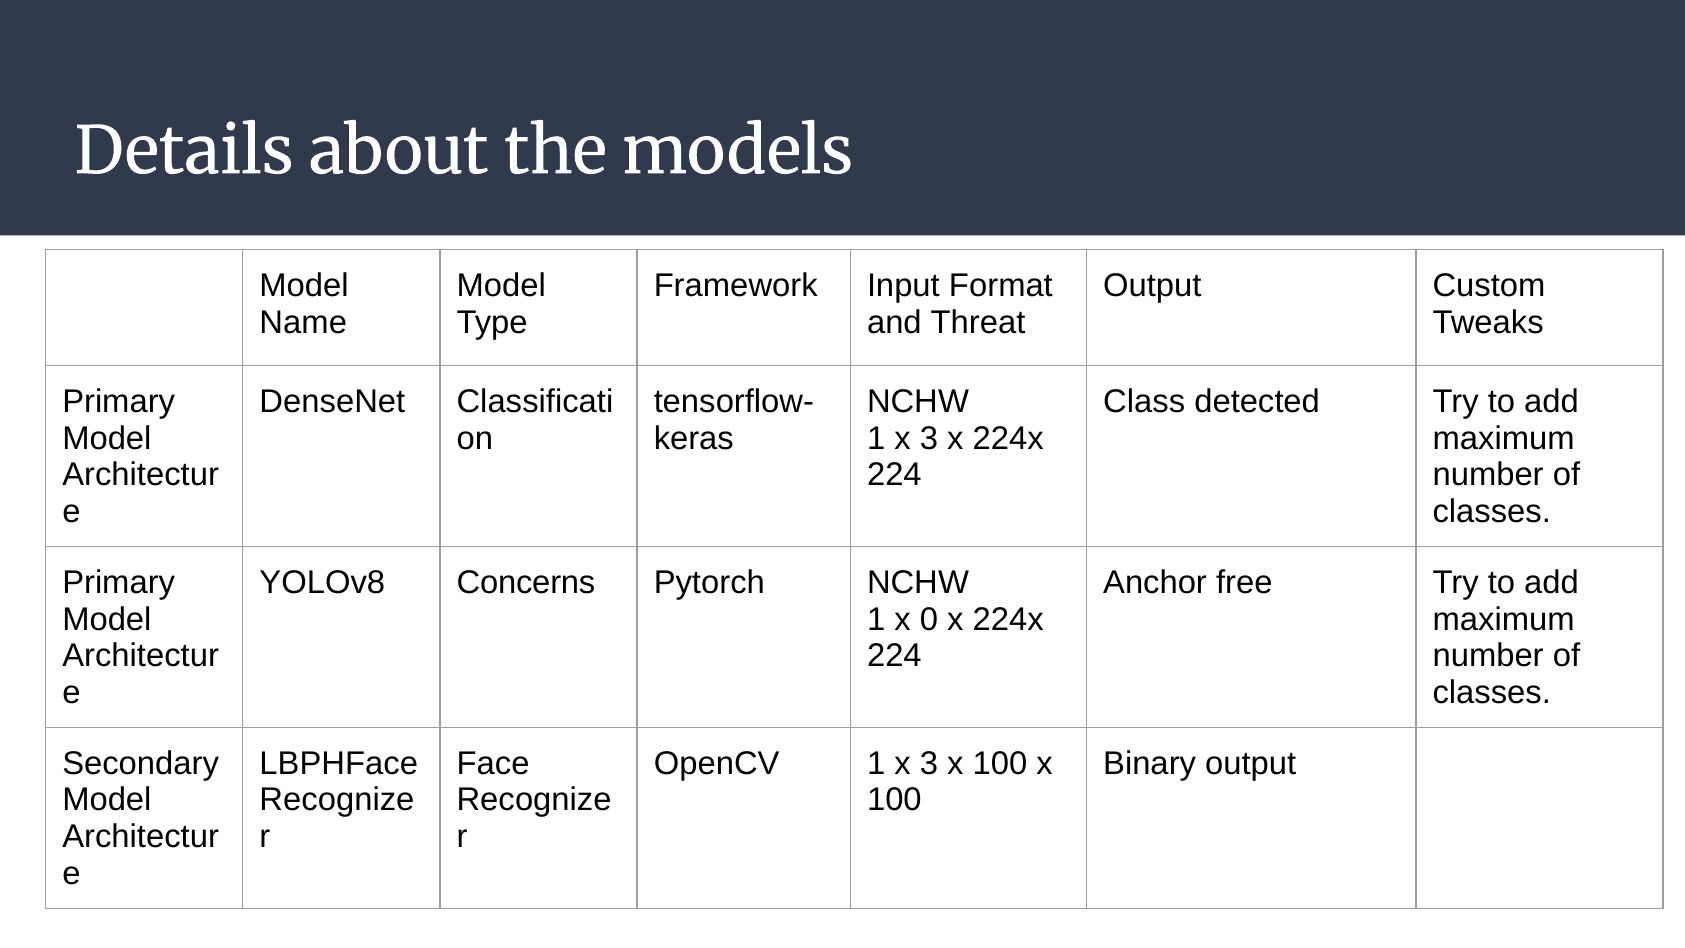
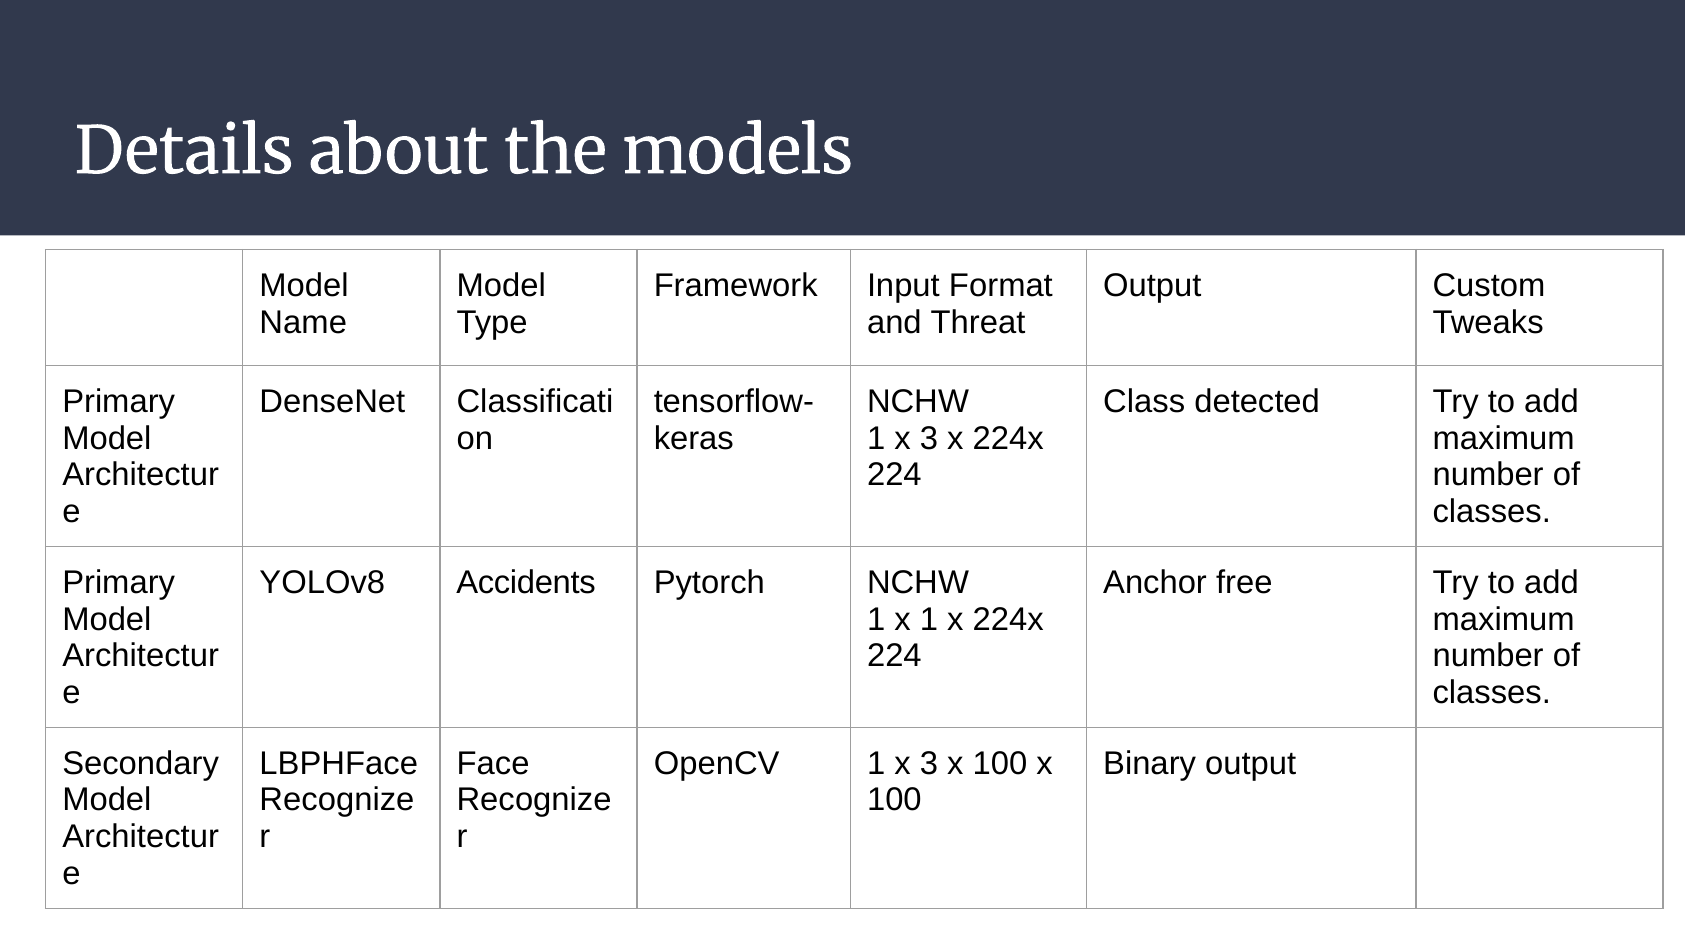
Concerns: Concerns -> Accidents
x 0: 0 -> 1
